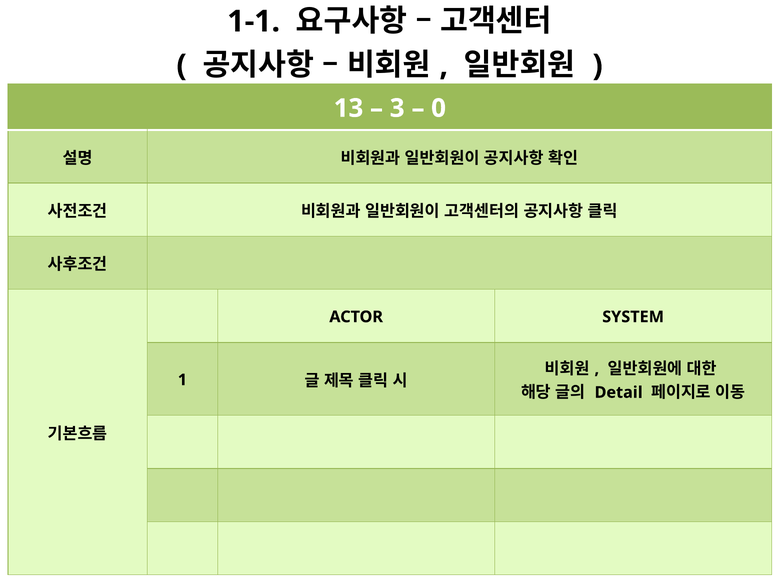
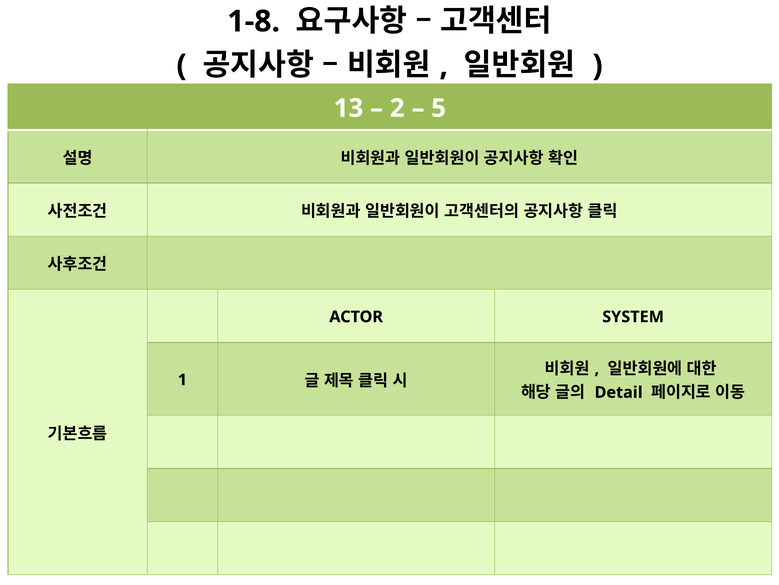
1-1: 1-1 -> 1-8
3: 3 -> 2
0: 0 -> 5
